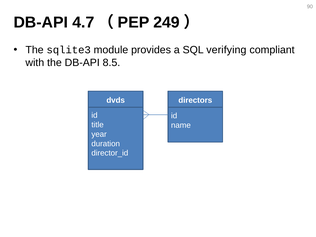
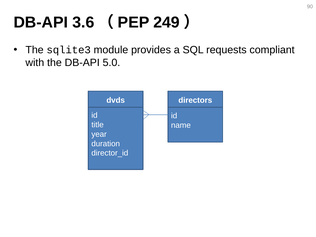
4.7: 4.7 -> 3.6
verifying: verifying -> requests
8.5: 8.5 -> 5.0
